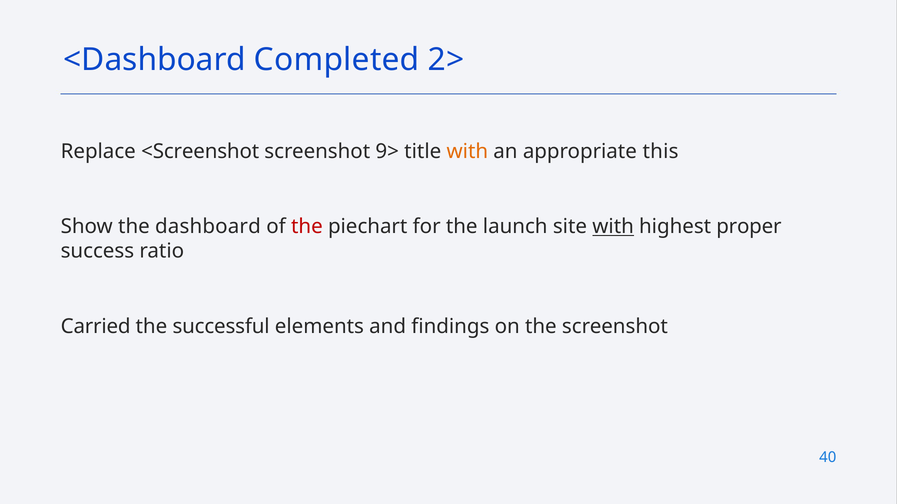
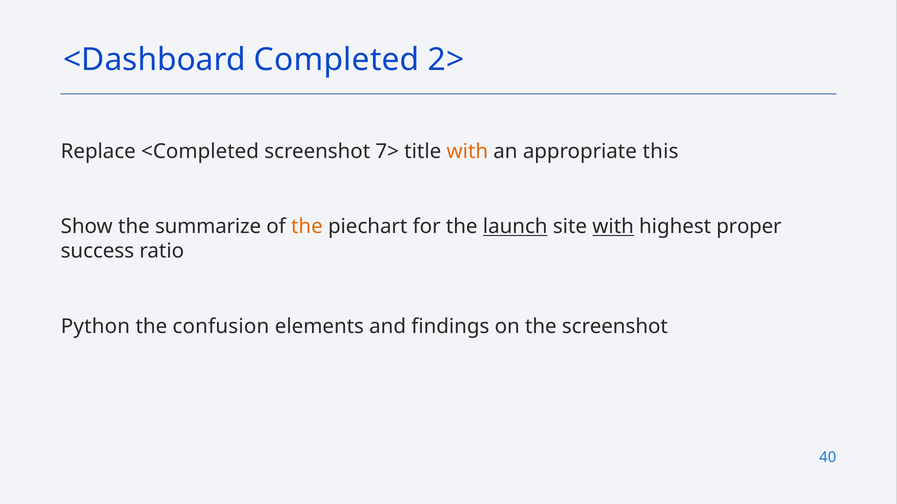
<Screenshot: <Screenshot -> <Completed
9>: 9> -> 7>
dashboard: dashboard -> summarize
the at (307, 227) colour: red -> orange
launch underline: none -> present
Carried: Carried -> Python
successful: successful -> confusion
